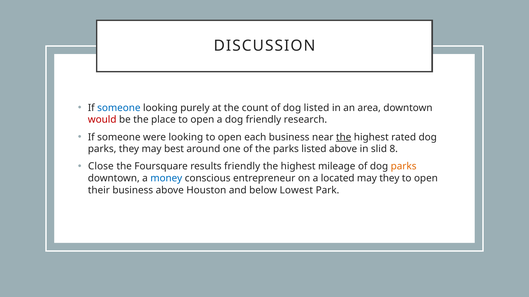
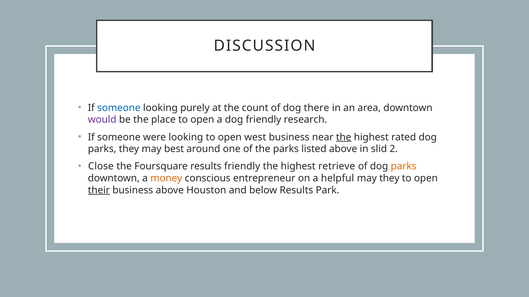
dog listed: listed -> there
would colour: red -> purple
each: each -> west
8: 8 -> 2
mileage: mileage -> retrieve
money colour: blue -> orange
located: located -> helpful
their underline: none -> present
below Lowest: Lowest -> Results
